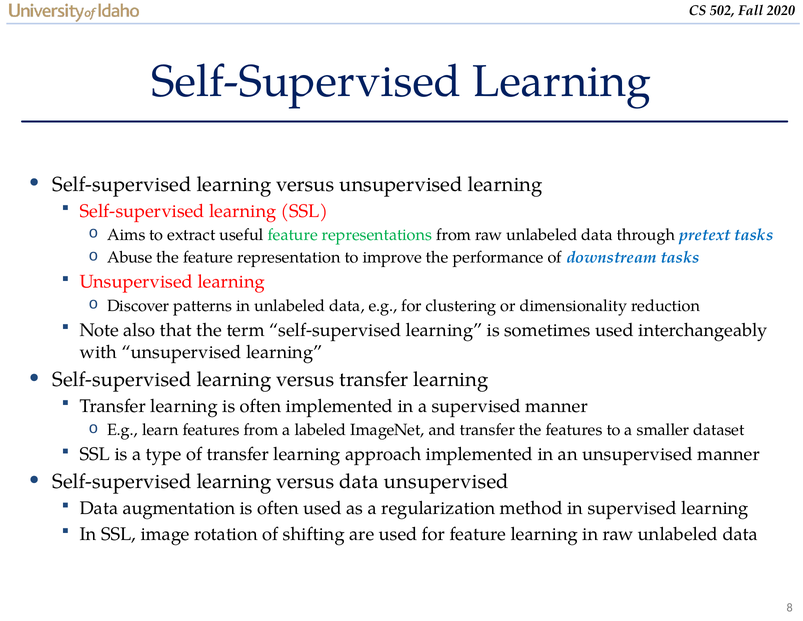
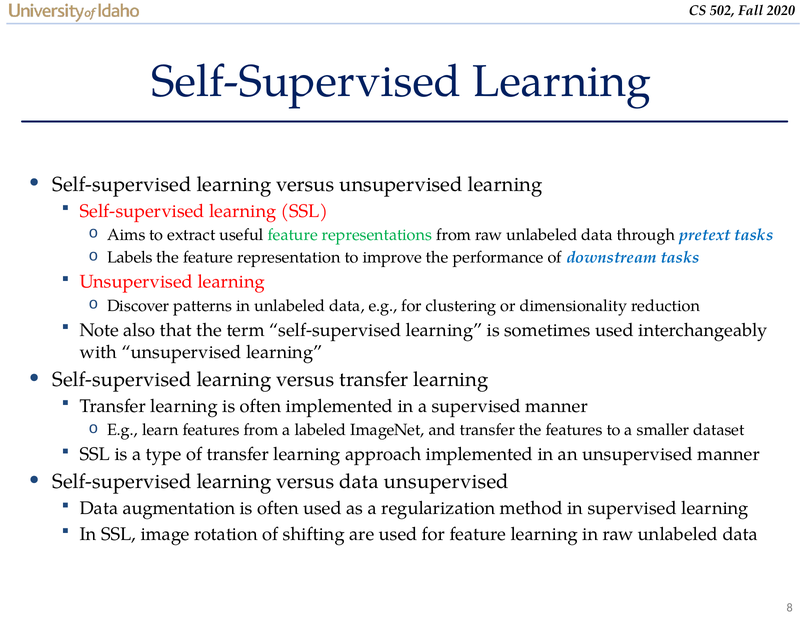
Abuse: Abuse -> Labels
